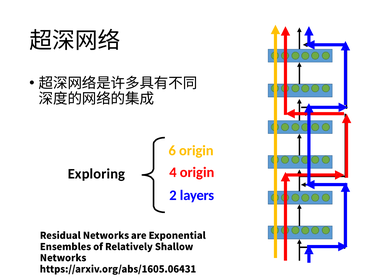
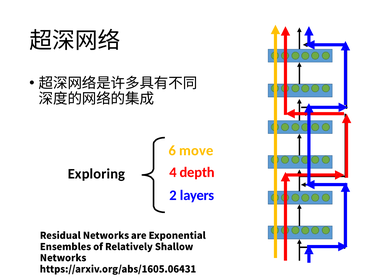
6 origin: origin -> move
4 origin: origin -> depth
